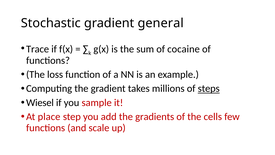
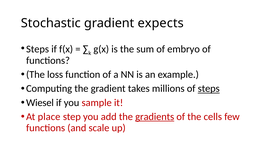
general: general -> expects
Trace at (38, 49): Trace -> Steps
cocaine: cocaine -> embryo
gradients underline: none -> present
